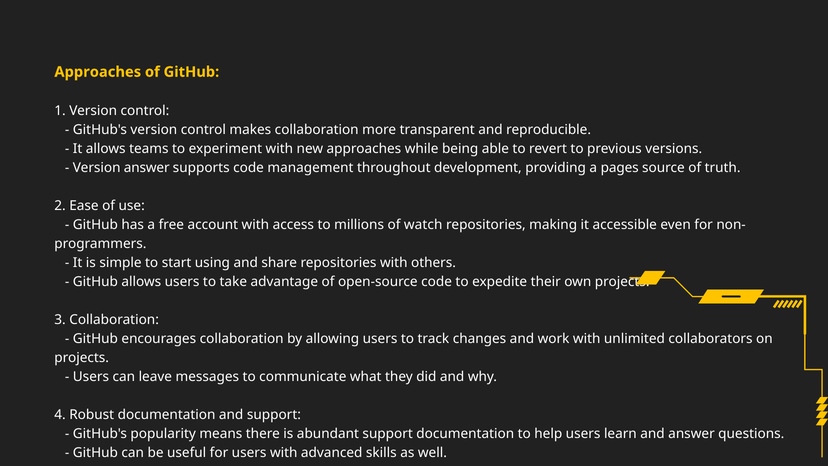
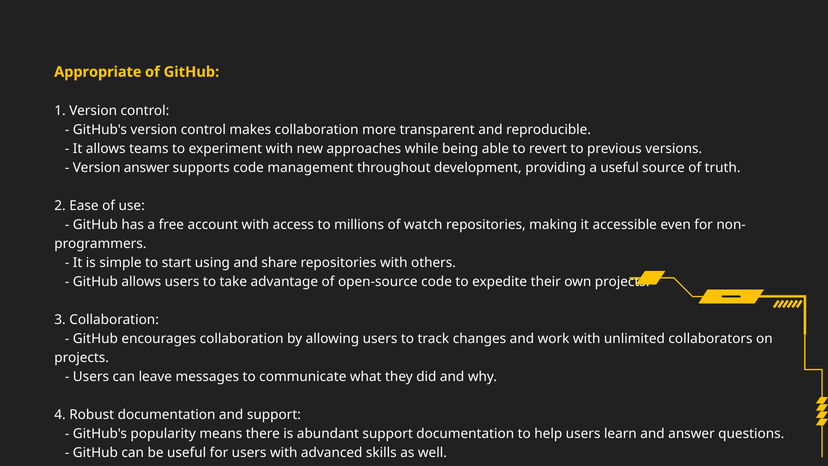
Approaches at (98, 72): Approaches -> Appropriate
a pages: pages -> useful
